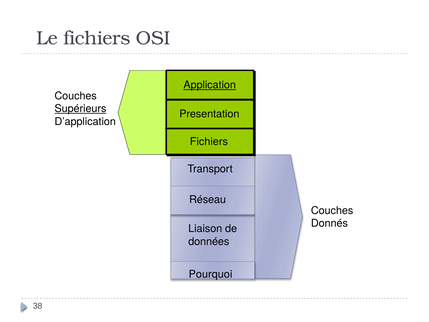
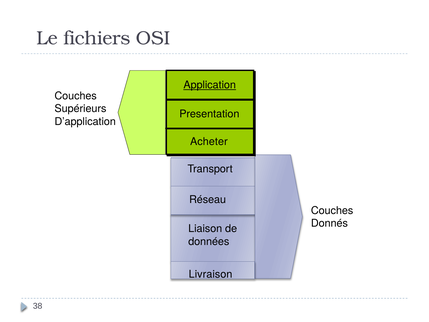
Supérieurs underline: present -> none
Fichiers at (209, 141): Fichiers -> Acheter
Pourquoi: Pourquoi -> Livraison
